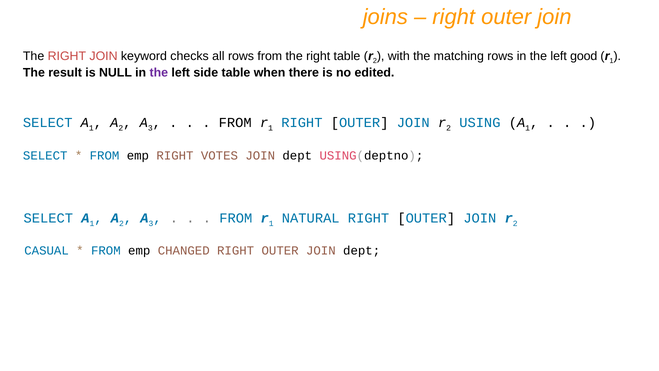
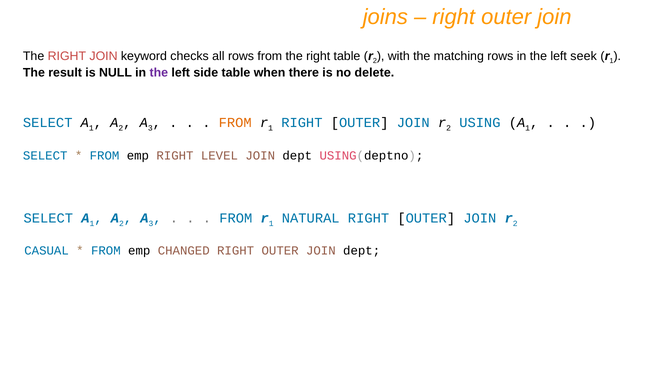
good: good -> seek
edited: edited -> delete
FROM at (235, 123) colour: black -> orange
VOTES: VOTES -> LEVEL
